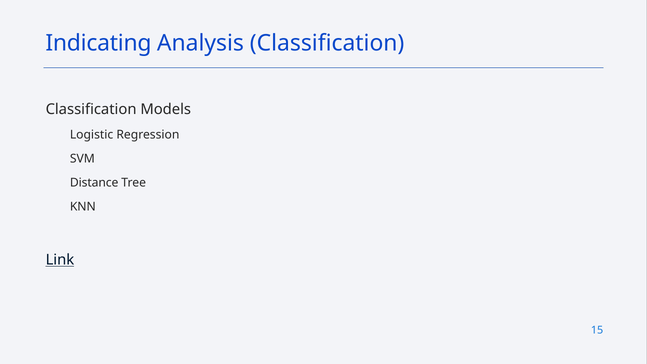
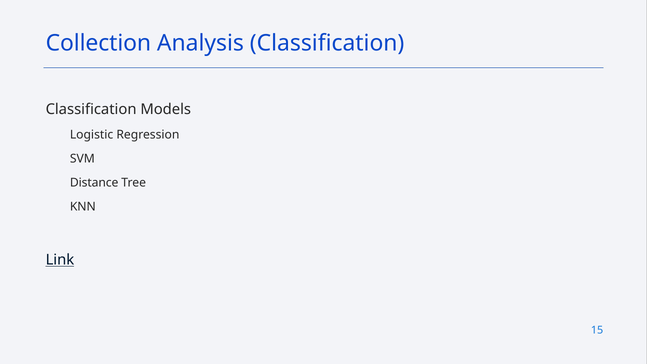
Indicating: Indicating -> Collection
